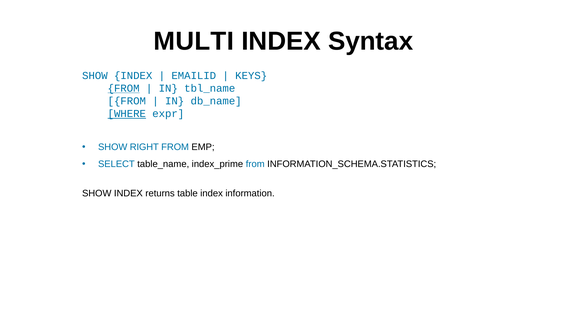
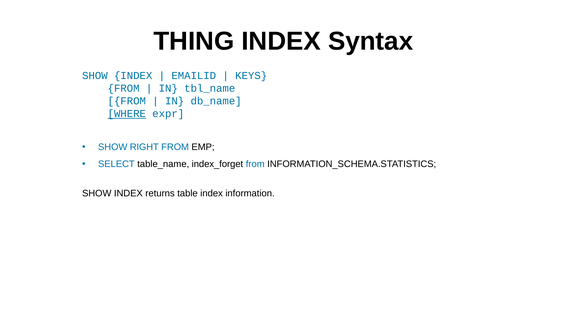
MULTI: MULTI -> THING
FROM at (124, 88) underline: present -> none
index_prime: index_prime -> index_forget
